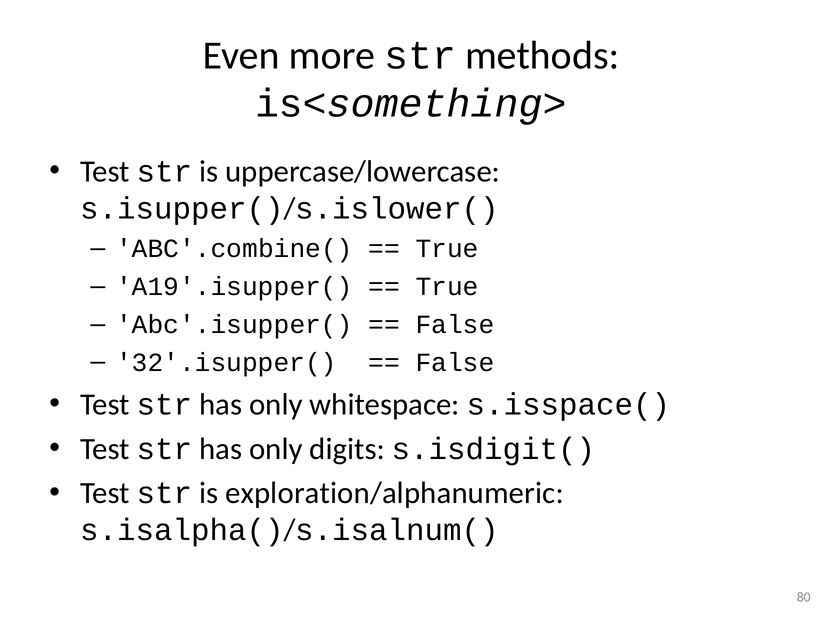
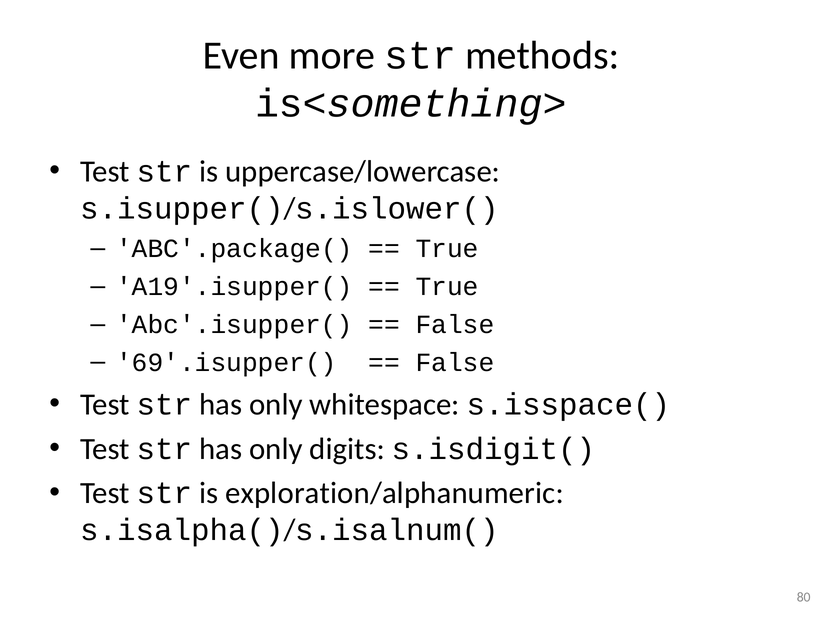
ABC'.combine(: ABC'.combine( -> ABC'.package(
32'.isupper(: 32'.isupper( -> 69'.isupper(
